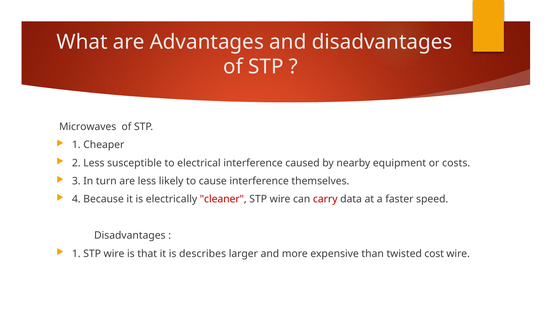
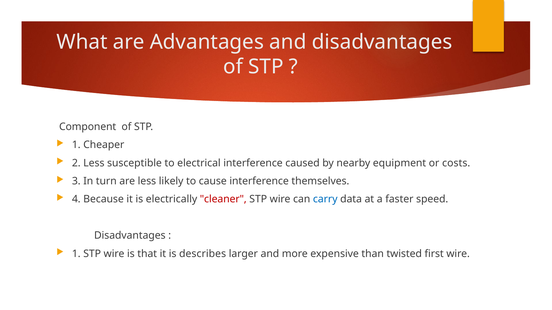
Microwaves: Microwaves -> Component
carry colour: red -> blue
cost: cost -> first
